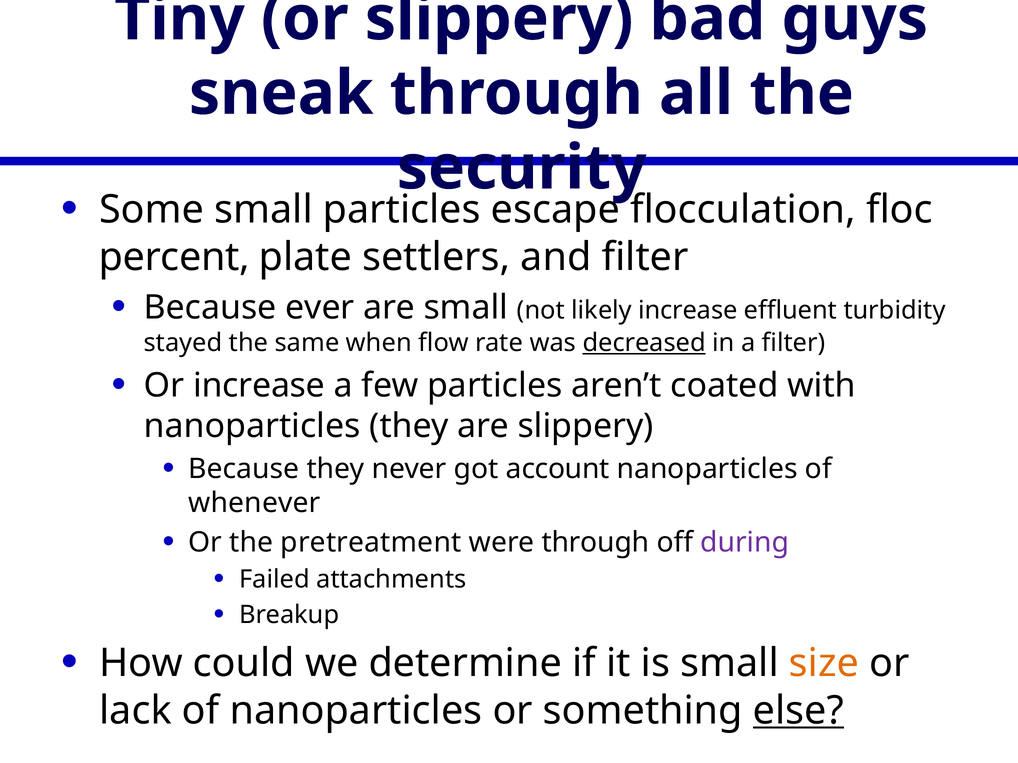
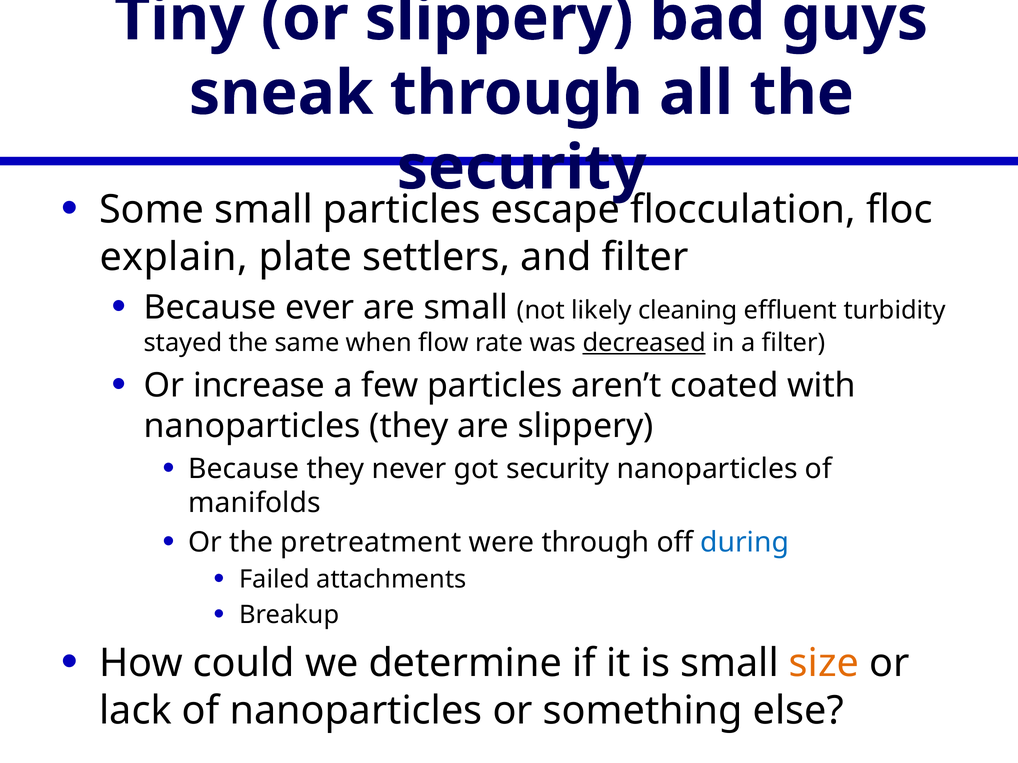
percent: percent -> explain
likely increase: increase -> cleaning
got account: account -> security
whenever: whenever -> manifolds
during colour: purple -> blue
else underline: present -> none
